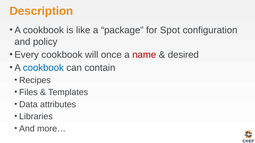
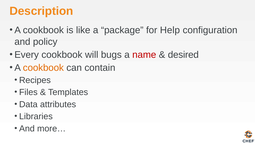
Spot: Spot -> Help
once: once -> bugs
cookbook at (43, 68) colour: blue -> orange
